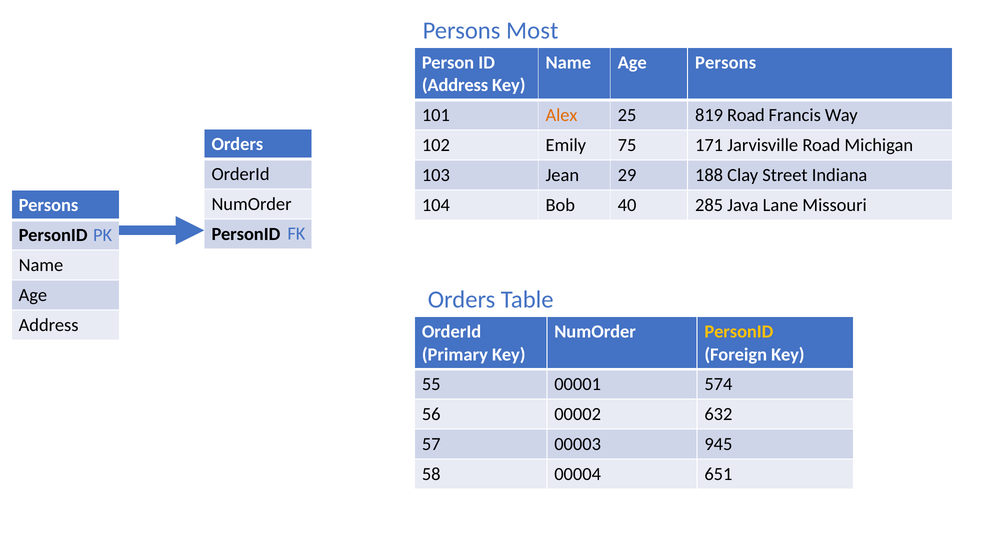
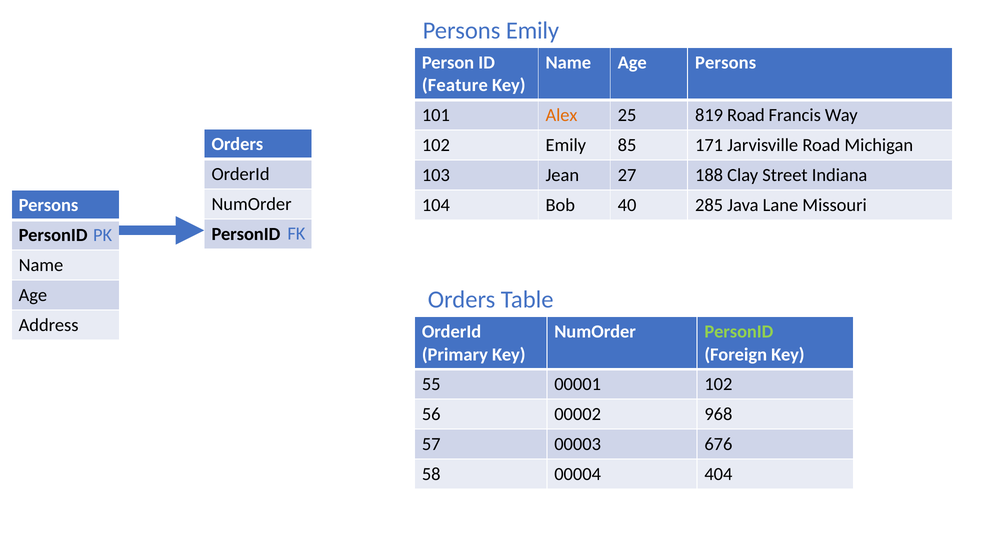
Persons Most: Most -> Emily
Address at (455, 85): Address -> Feature
75: 75 -> 85
29: 29 -> 27
PersonID at (739, 332) colour: yellow -> light green
00001 574: 574 -> 102
632: 632 -> 968
945: 945 -> 676
651: 651 -> 404
